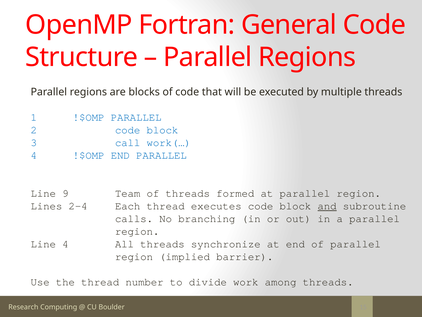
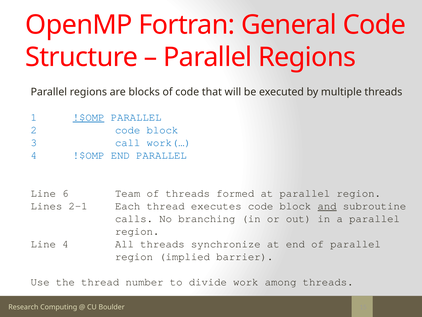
!$OMP at (89, 117) underline: none -> present
9: 9 -> 6
2-4: 2-4 -> 2-1
